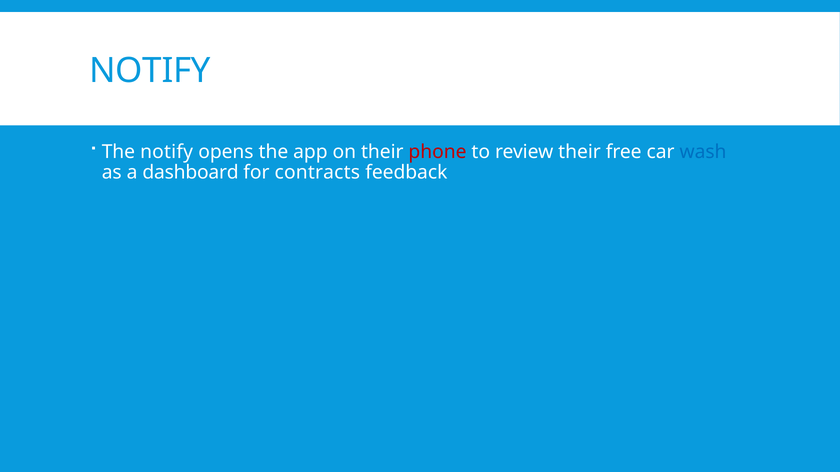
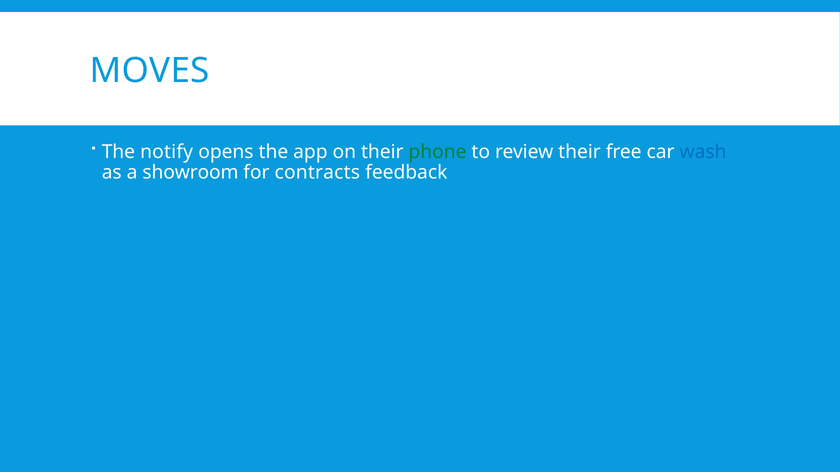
NOTIFY at (150, 71): NOTIFY -> MOVES
phone colour: red -> green
dashboard: dashboard -> showroom
